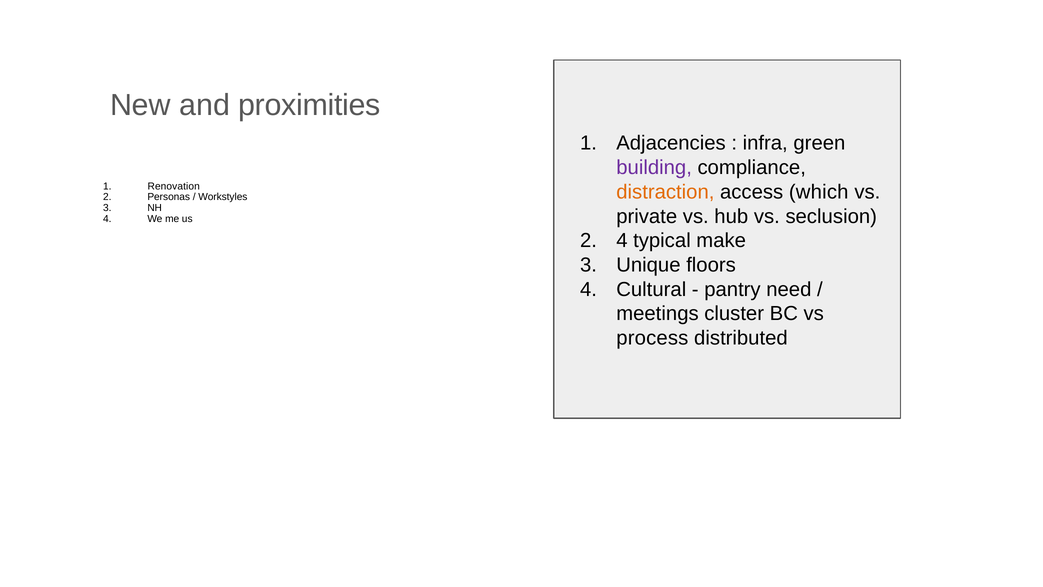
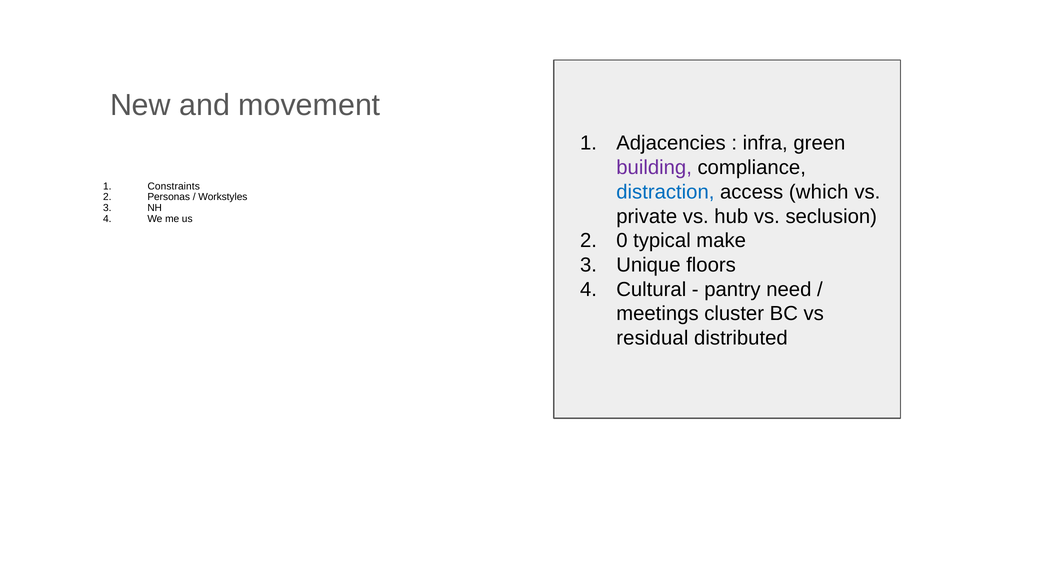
proximities: proximities -> movement
Renovation: Renovation -> Constraints
distraction colour: orange -> blue
4 at (622, 241): 4 -> 0
process: process -> residual
